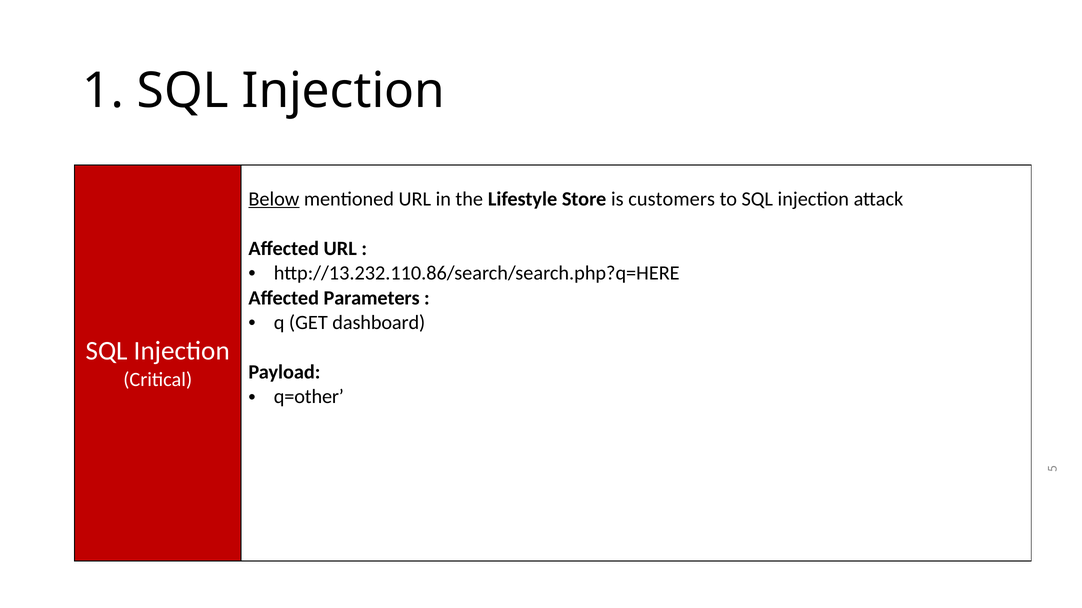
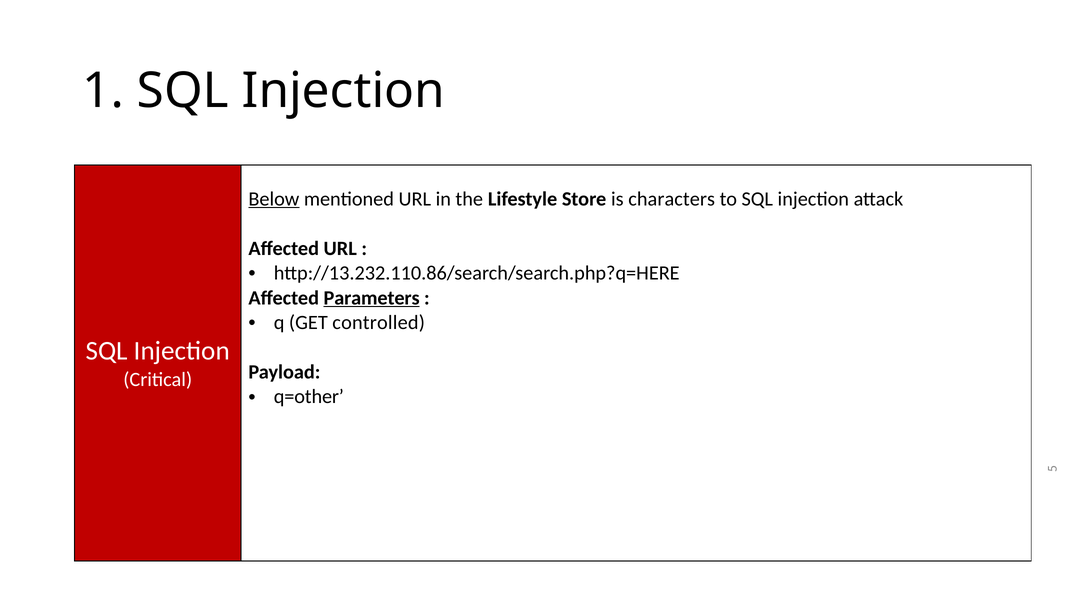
customers: customers -> characters
Parameters underline: none -> present
dashboard: dashboard -> controlled
